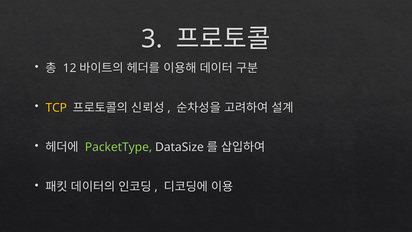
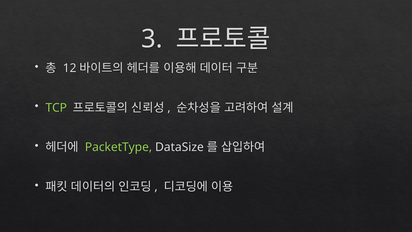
TCP colour: yellow -> light green
